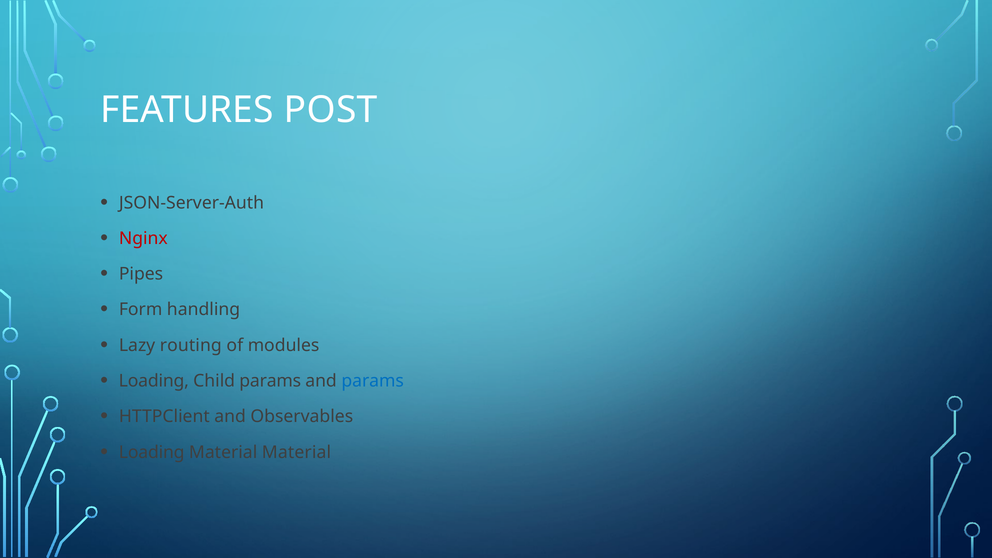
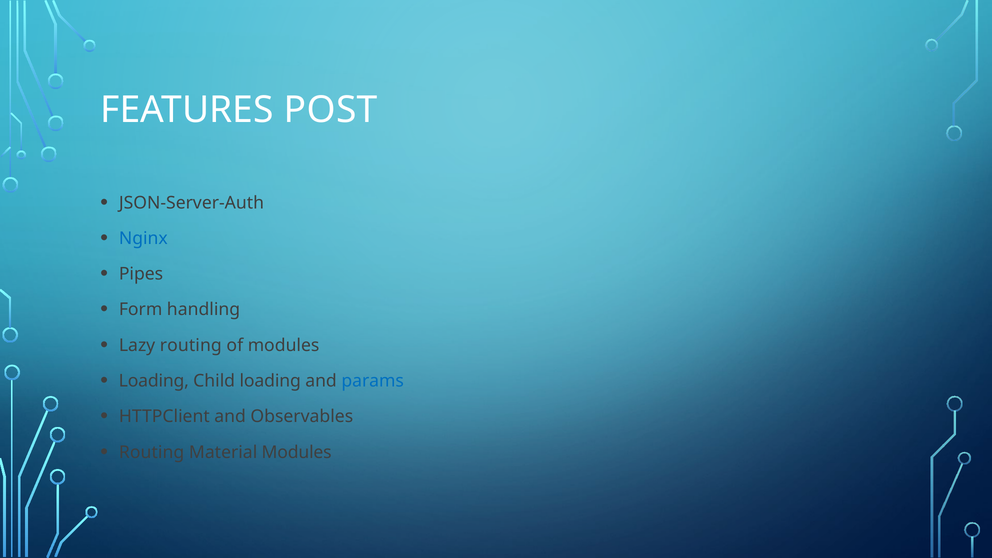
Nginx colour: red -> blue
Child params: params -> loading
Loading at (152, 452): Loading -> Routing
Material Material: Material -> Modules
